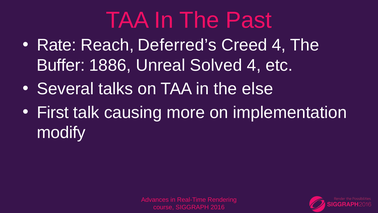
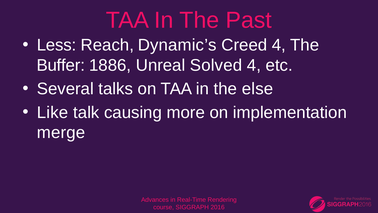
Rate: Rate -> Less
Deferred’s: Deferred’s -> Dynamic’s
First: First -> Like
modify: modify -> merge
